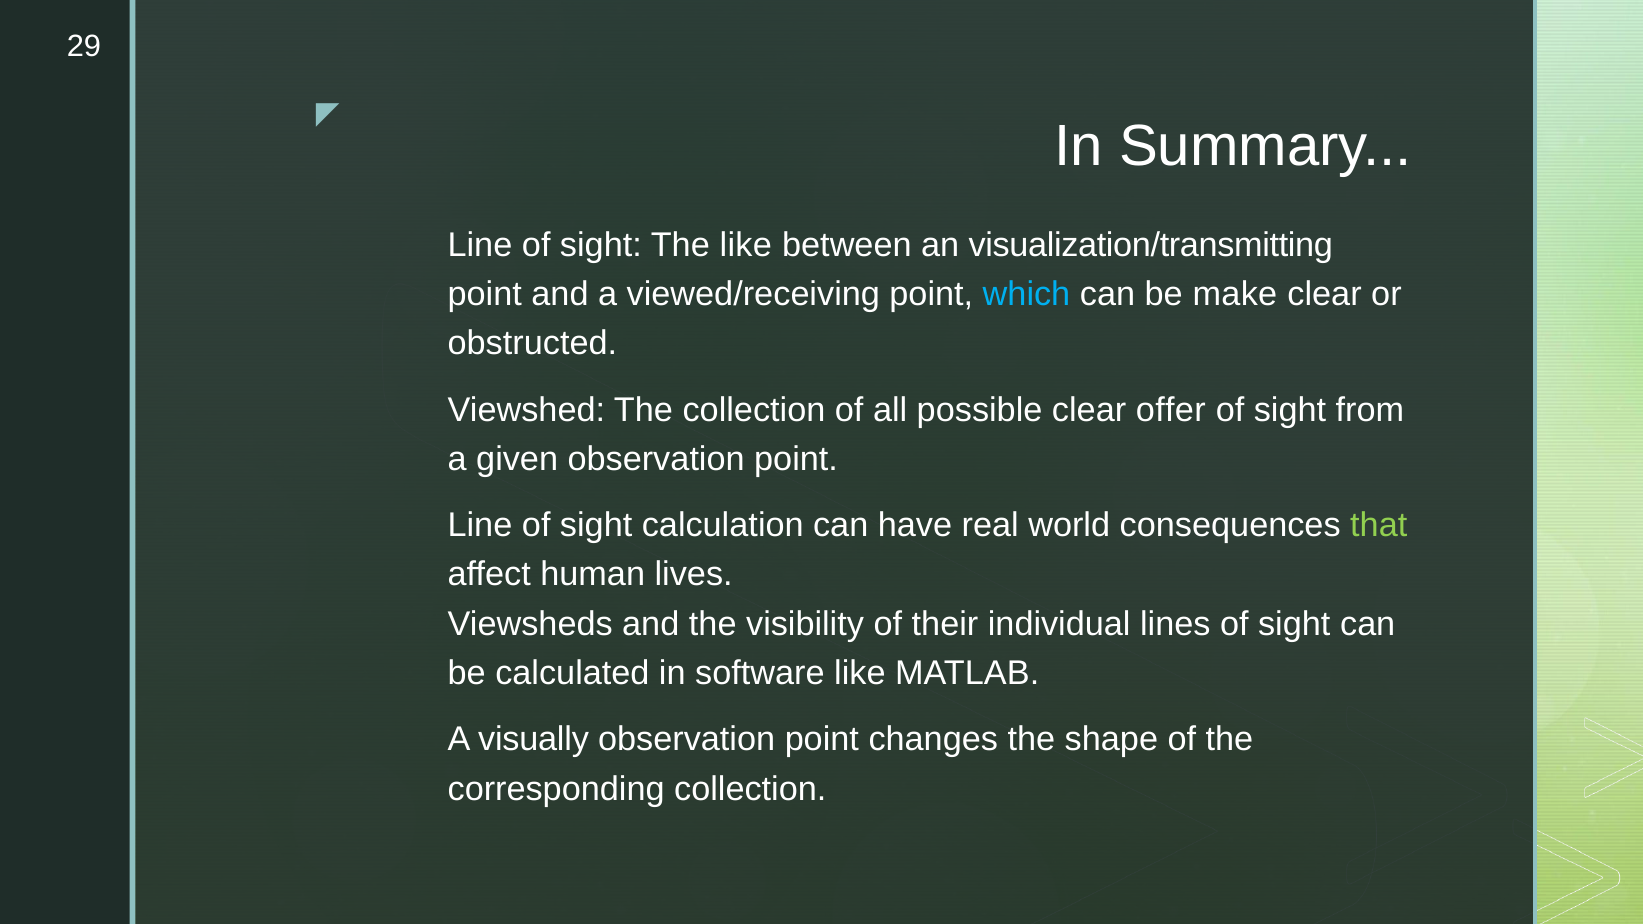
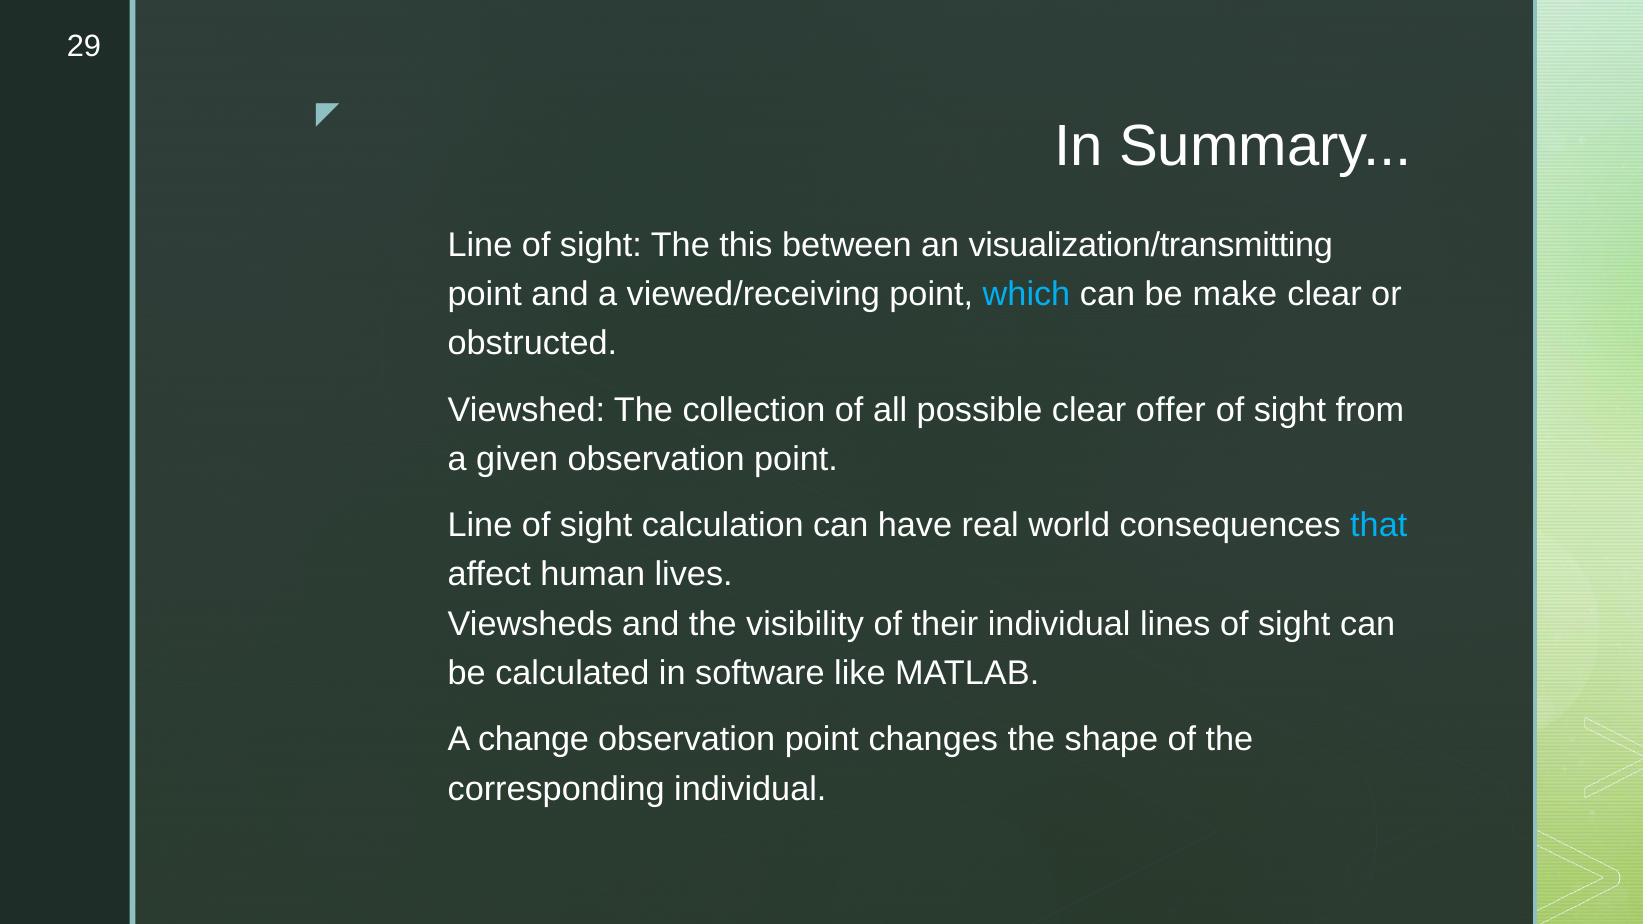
The like: like -> this
that colour: light green -> light blue
visually: visually -> change
corresponding collection: collection -> individual
